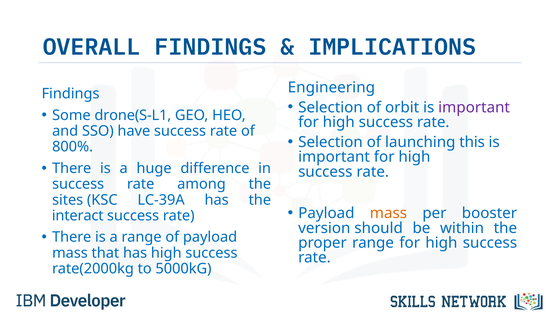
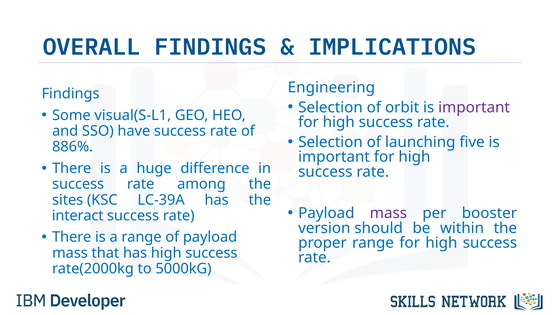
drone(S-L1: drone(S-L1 -> visual(S-L1
this: this -> five
800%: 800% -> 886%
mass at (388, 213) colour: orange -> purple
